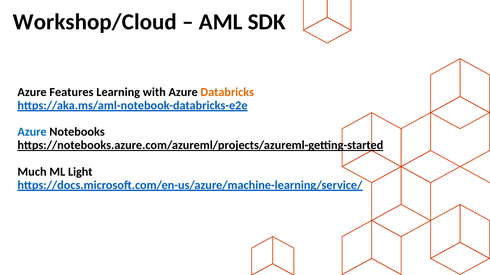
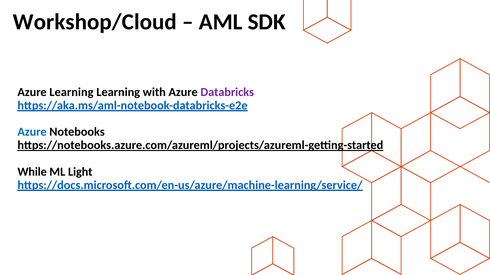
Azure Features: Features -> Learning
Databricks colour: orange -> purple
Much: Much -> While
